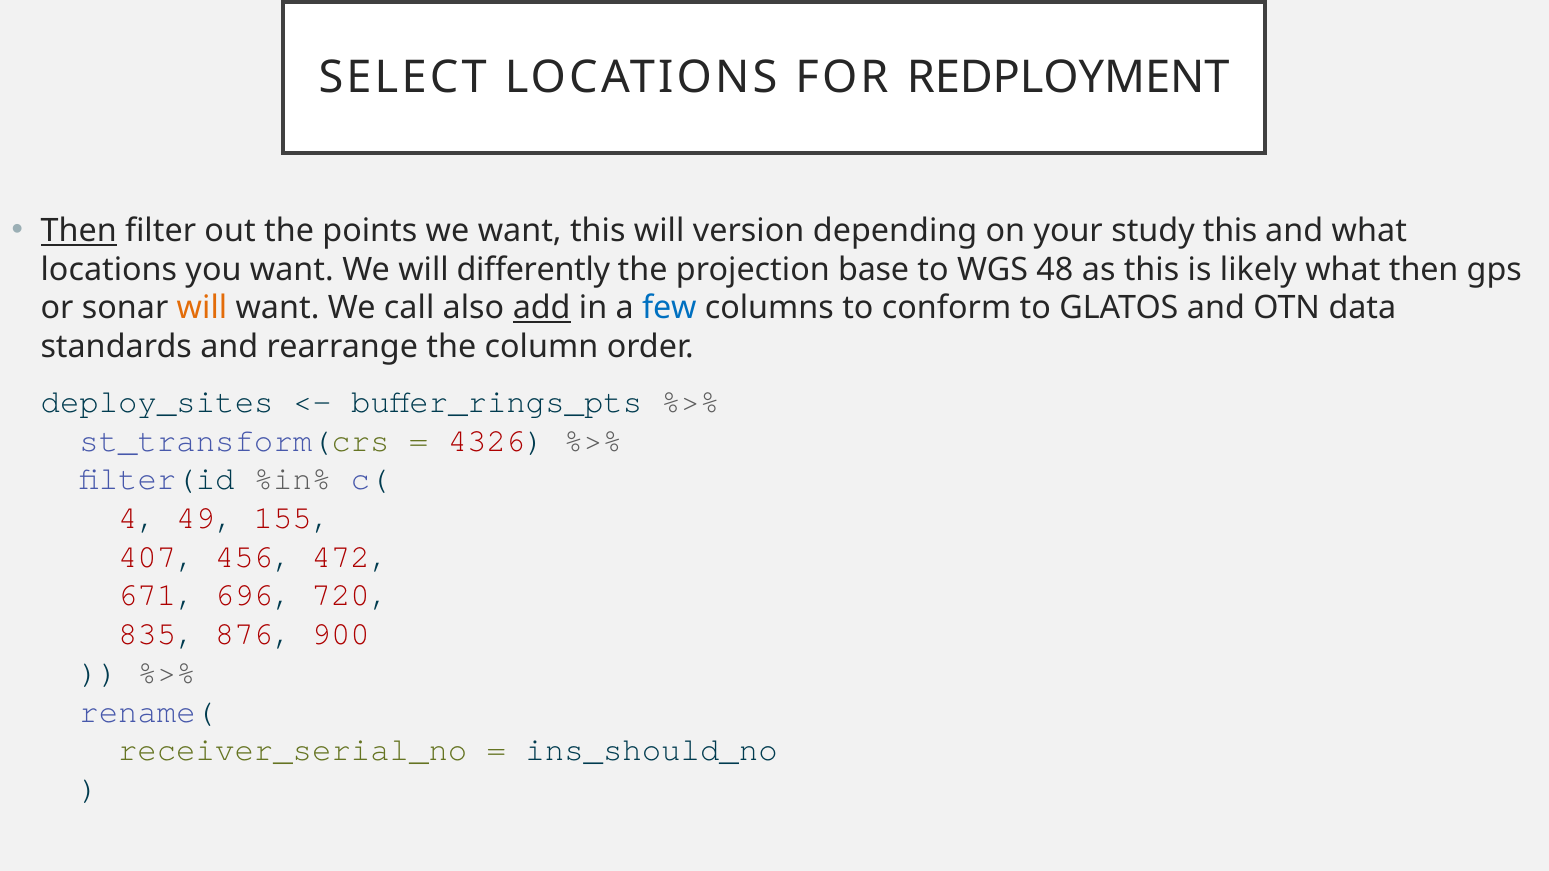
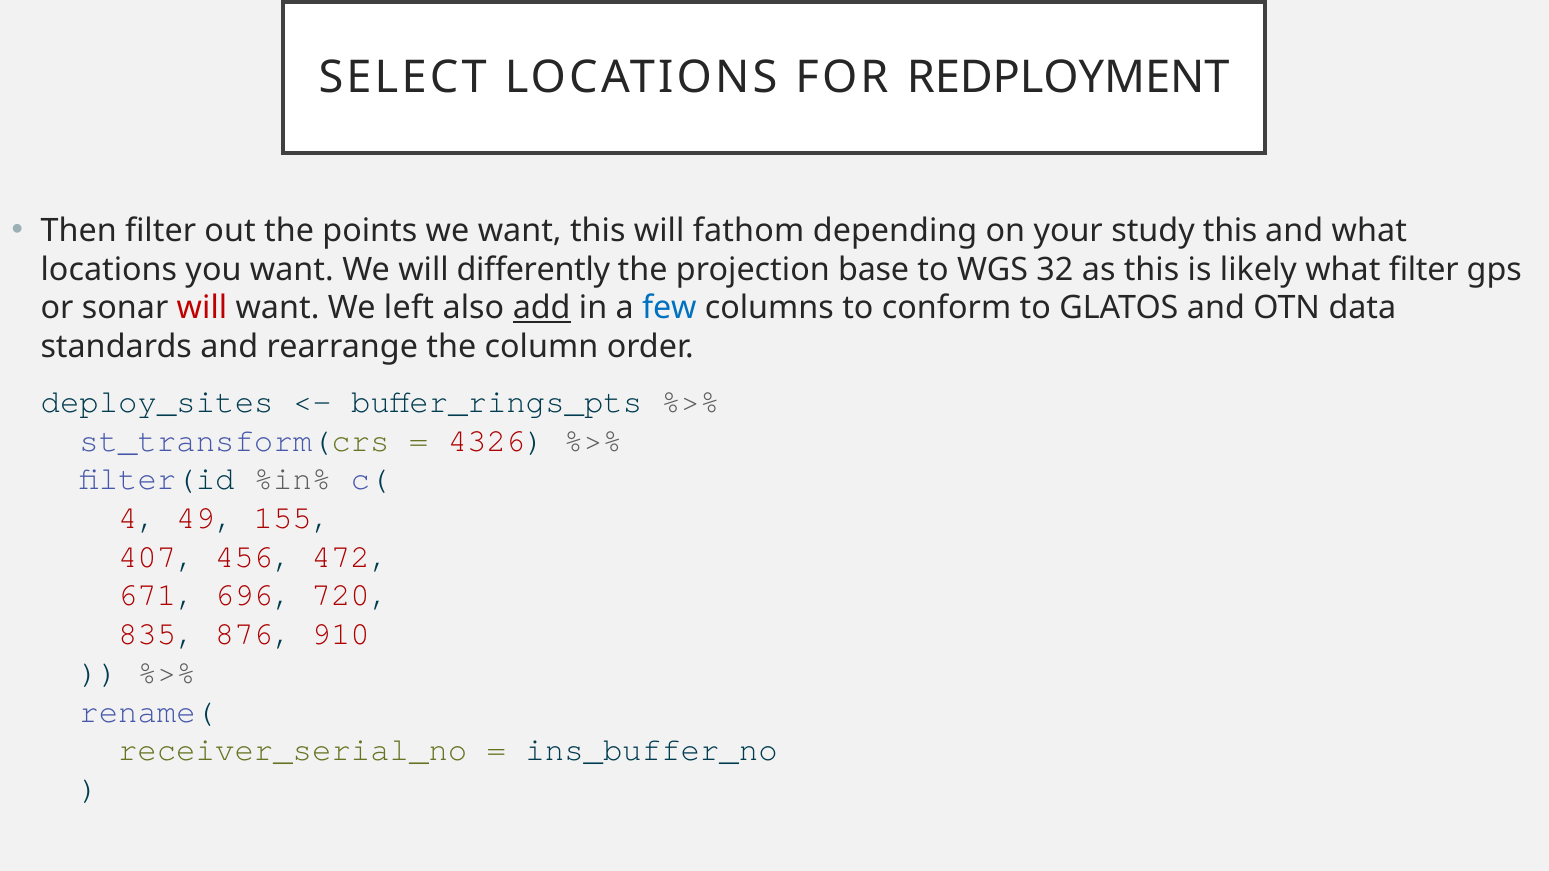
Then at (79, 231) underline: present -> none
version: version -> fathom
48: 48 -> 32
what then: then -> filter
will at (202, 308) colour: orange -> red
call: call -> left
900: 900 -> 910
ins_should_no: ins_should_no -> ins_buffer_no
